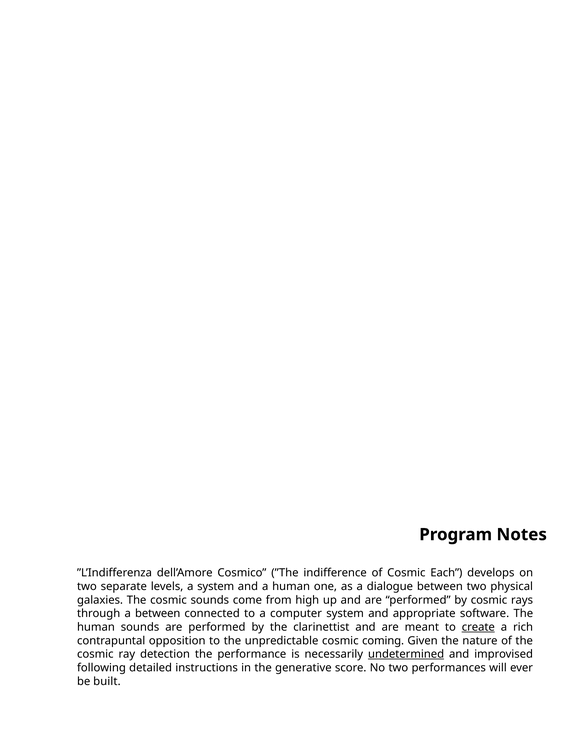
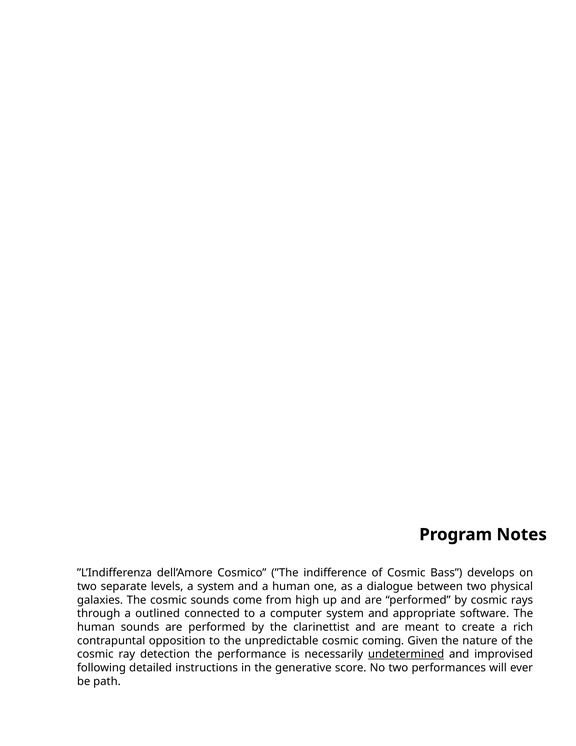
Each: Each -> Bass
a between: between -> outlined
create underline: present -> none
built: built -> path
